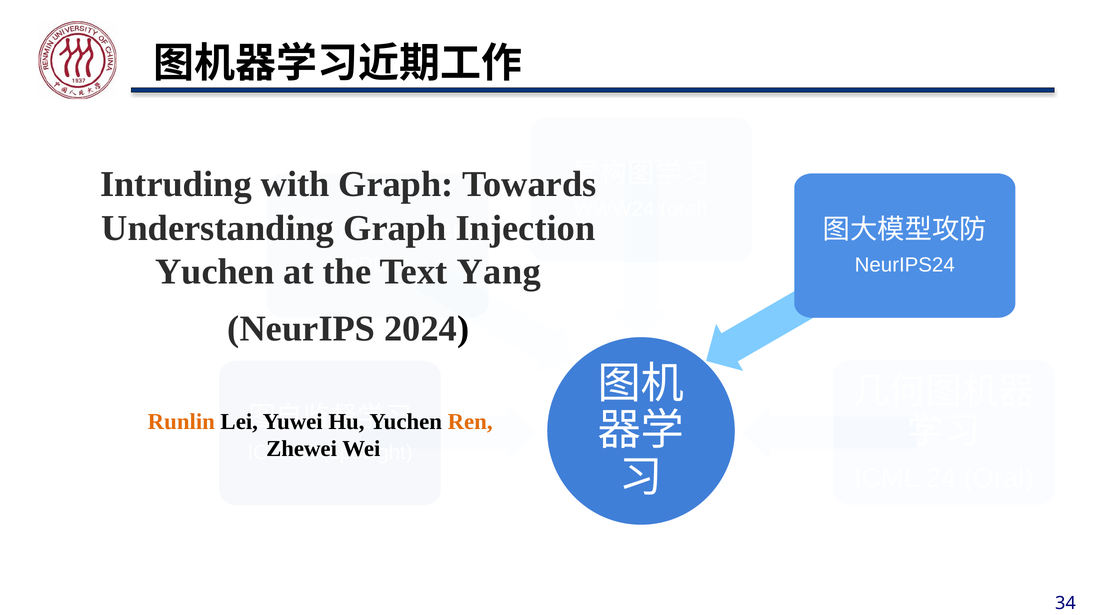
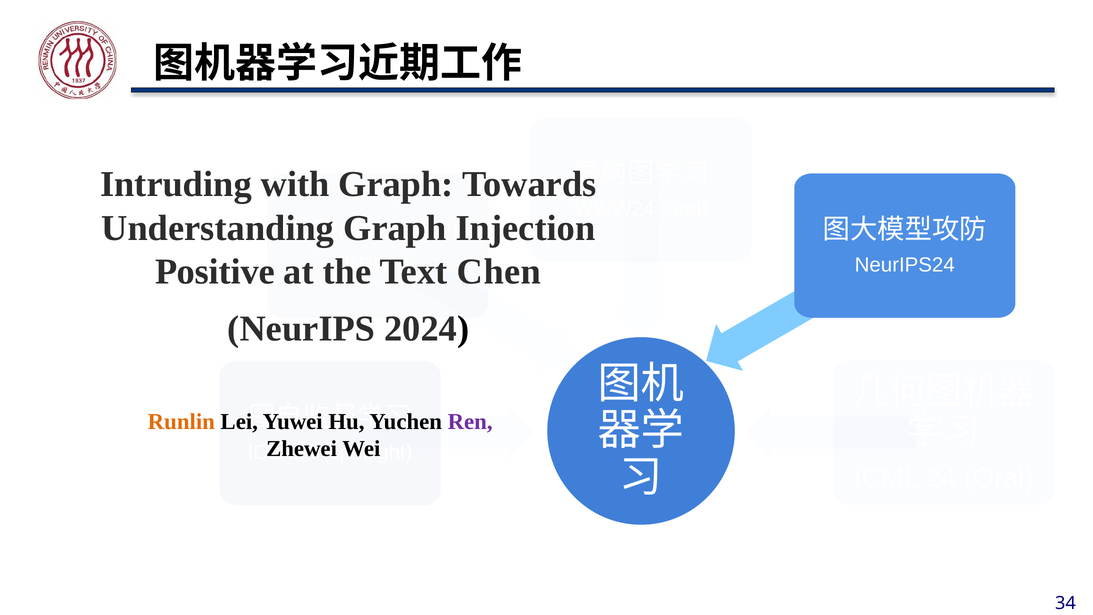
Yuchen at (215, 272): Yuchen -> Positive
Yang: Yang -> Chen
Ren colour: orange -> purple
